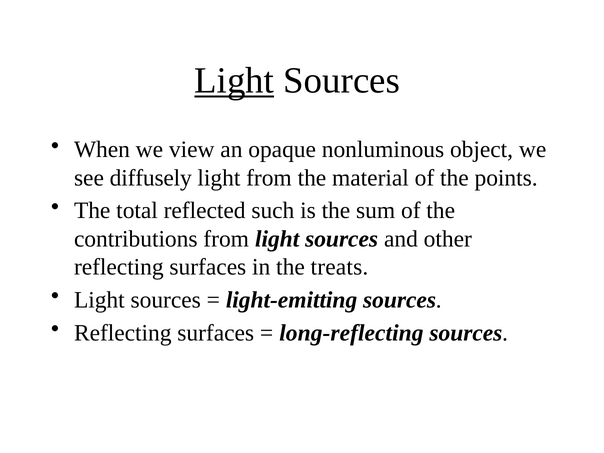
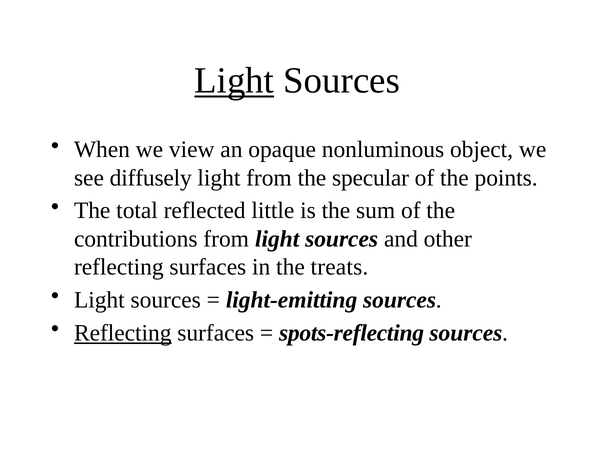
material: material -> specular
such: such -> little
Reflecting at (123, 333) underline: none -> present
long-reflecting: long-reflecting -> spots-reflecting
